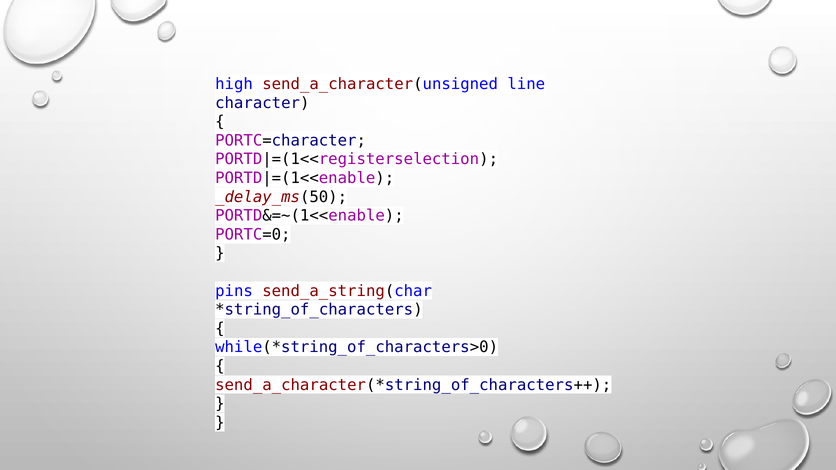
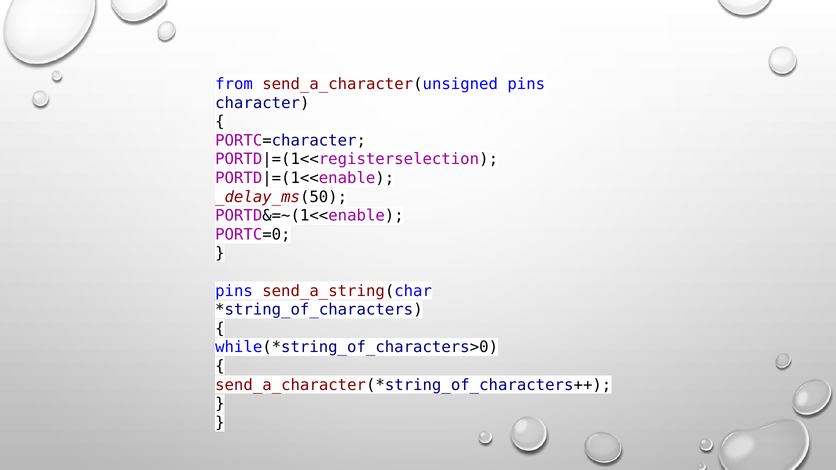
high: high -> from
send_a_character(unsigned line: line -> pins
